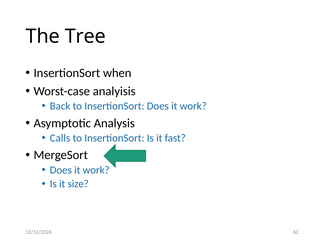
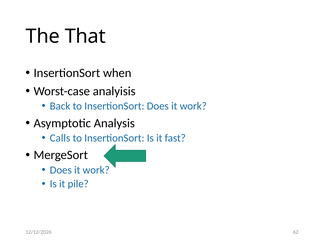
Tree: Tree -> That
size: size -> pile
